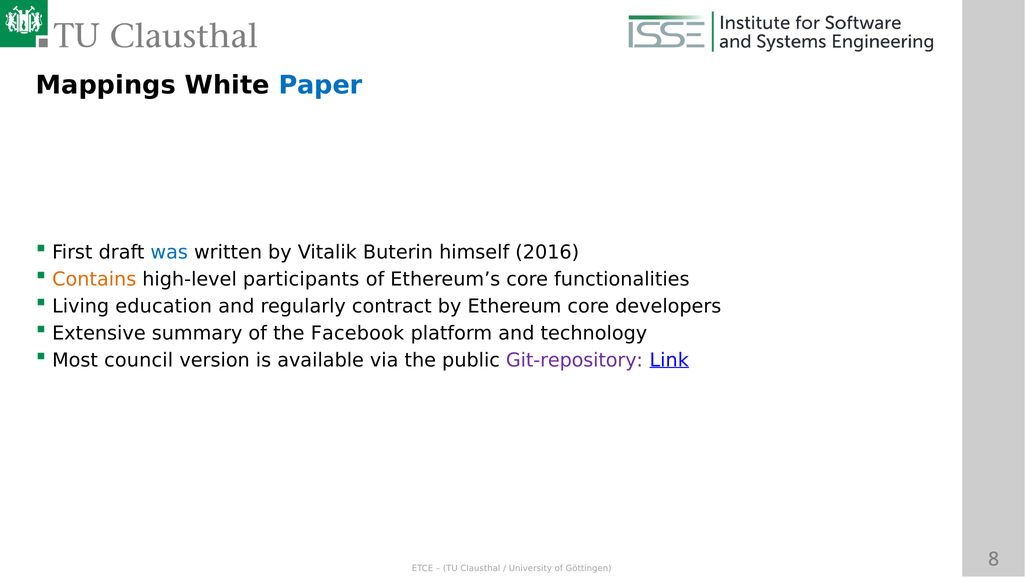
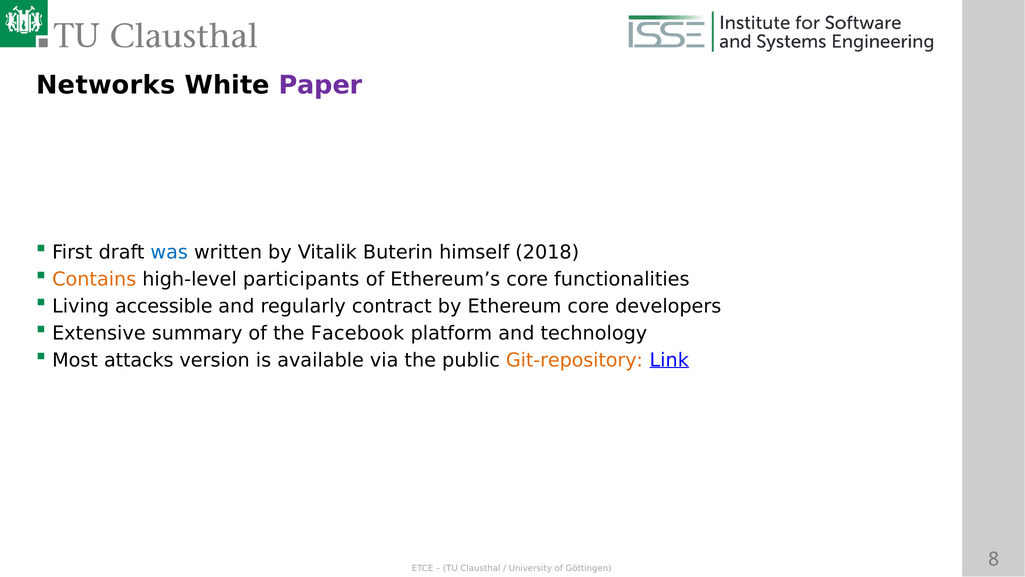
Mappings: Mappings -> Networks
Paper colour: blue -> purple
2016: 2016 -> 2018
education: education -> accessible
council: council -> attacks
Git-repository colour: purple -> orange
